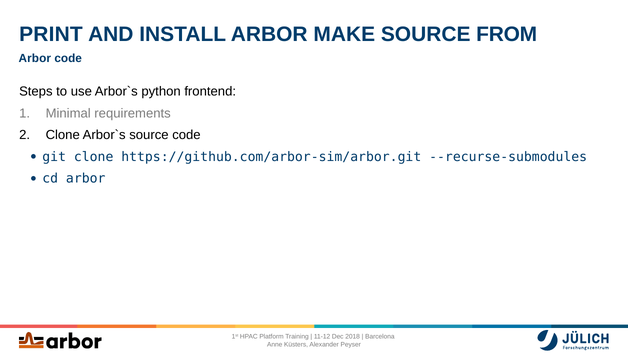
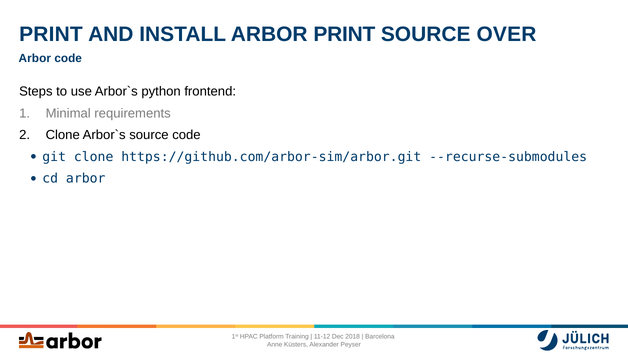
ARBOR MAKE: MAKE -> PRINT
FROM: FROM -> OVER
